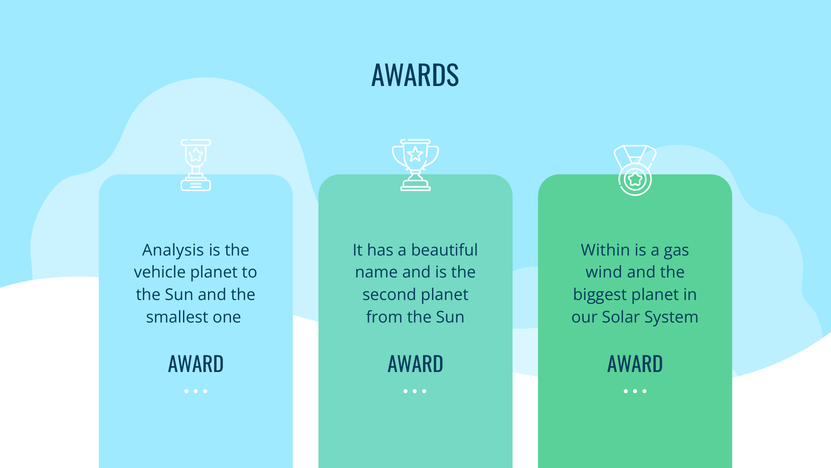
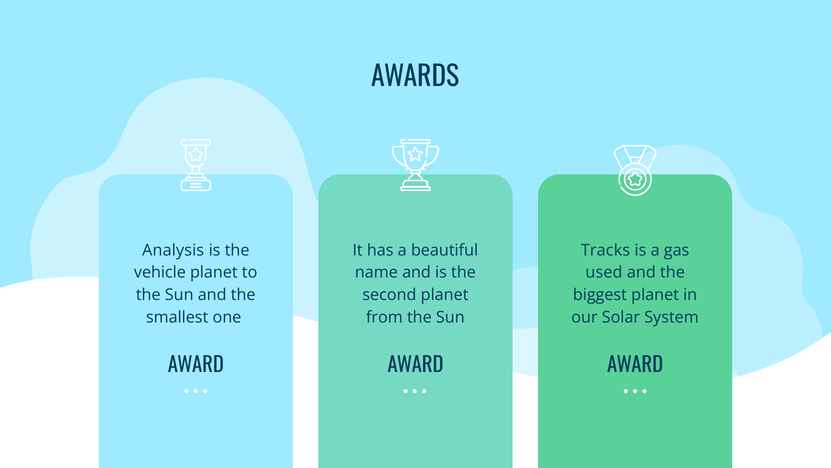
Within: Within -> Tracks
wind: wind -> used
